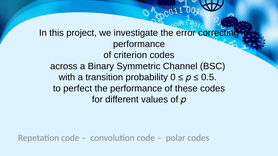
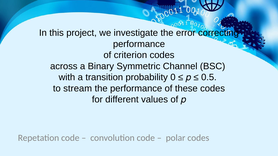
perfect: perfect -> stream
